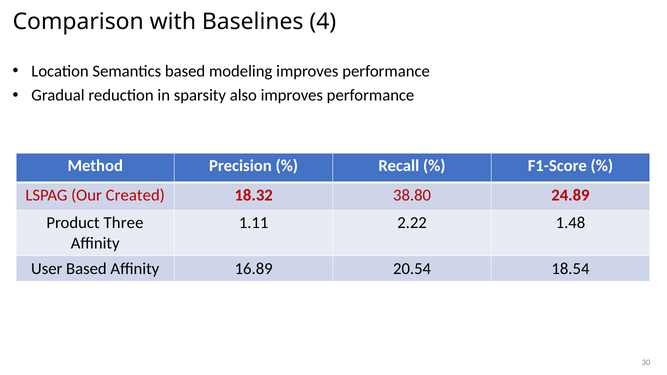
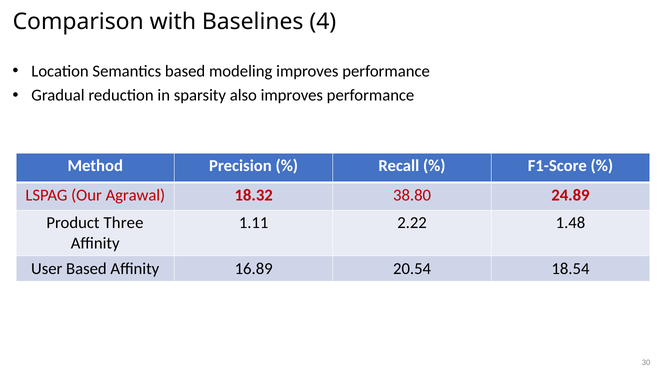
Created: Created -> Agrawal
